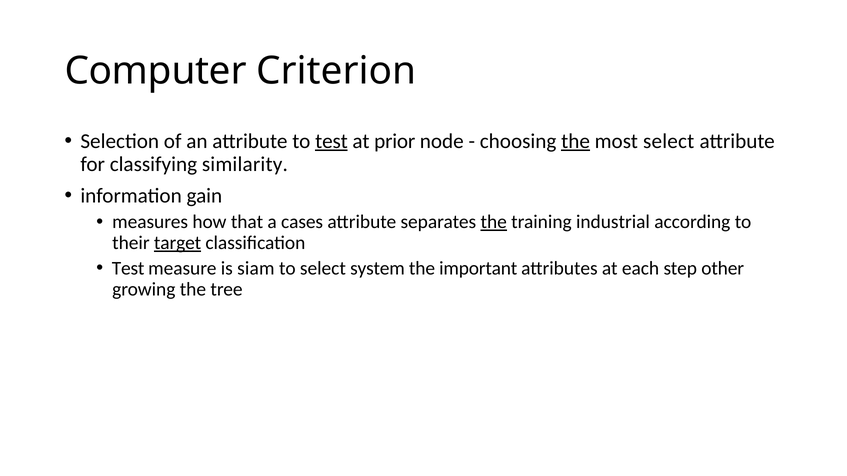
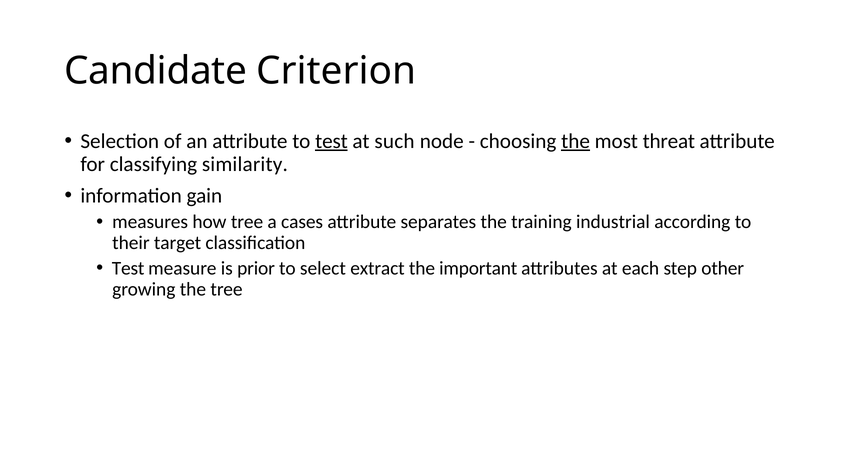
Computer: Computer -> Candidate
prior: prior -> such
most select: select -> threat
how that: that -> tree
the at (494, 222) underline: present -> none
target underline: present -> none
siam: siam -> prior
system: system -> extract
